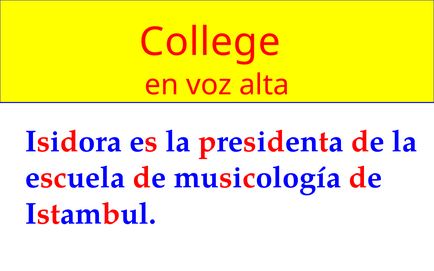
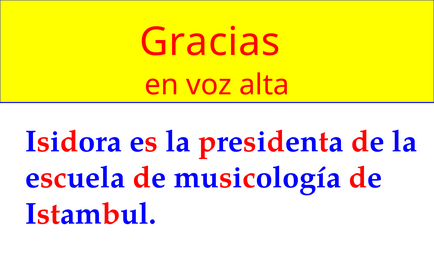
College: College -> Gracias
